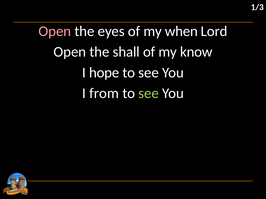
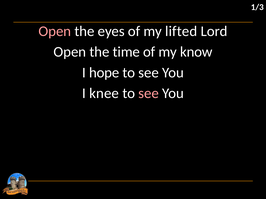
when: when -> lifted
shall: shall -> time
from: from -> knee
see at (149, 93) colour: light green -> pink
